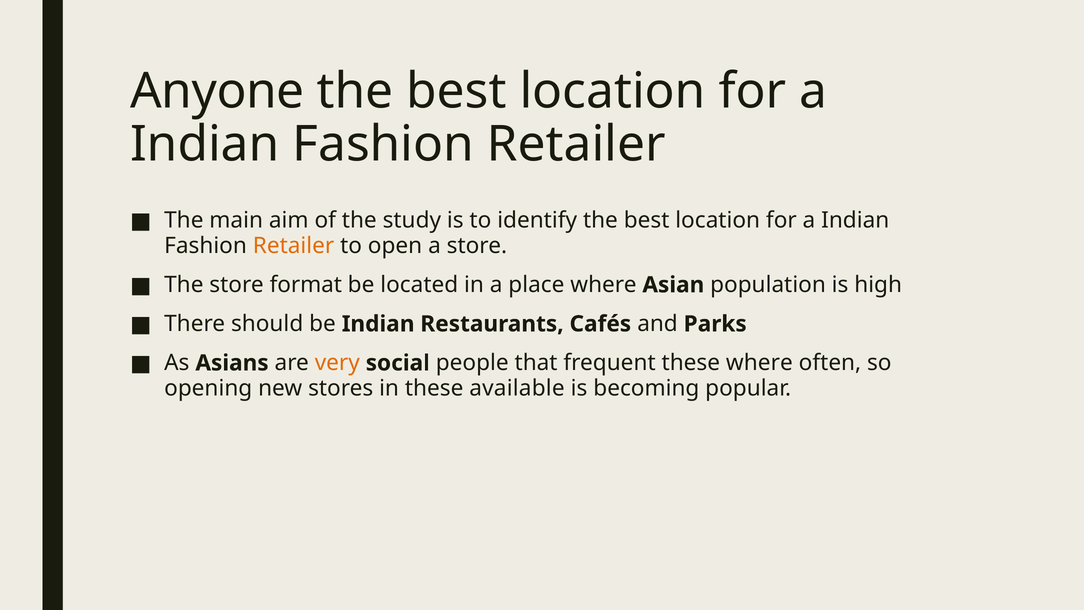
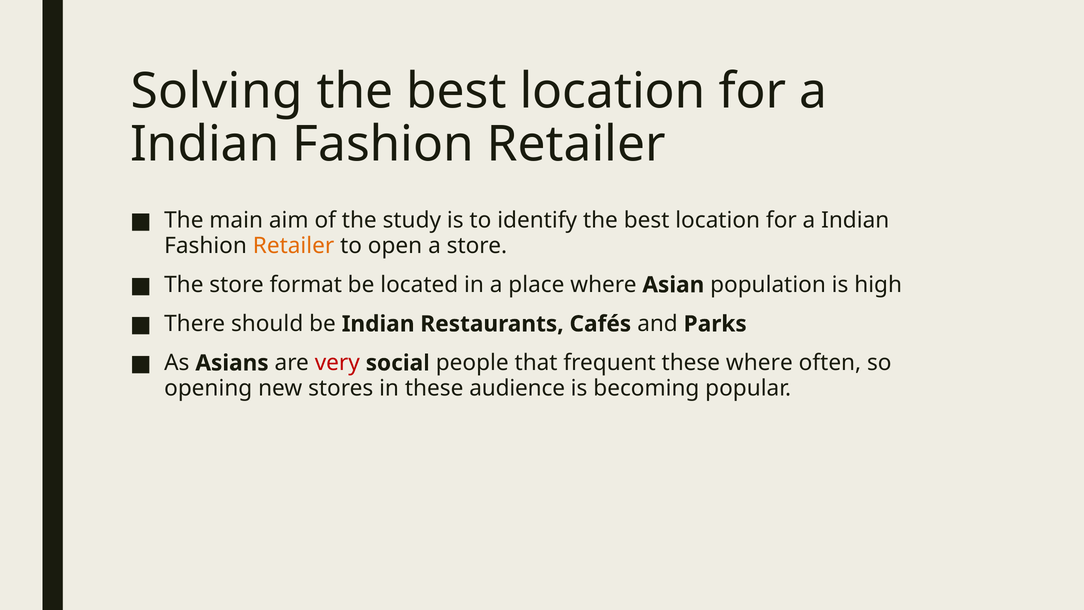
Anyone: Anyone -> Solving
very colour: orange -> red
available: available -> audience
